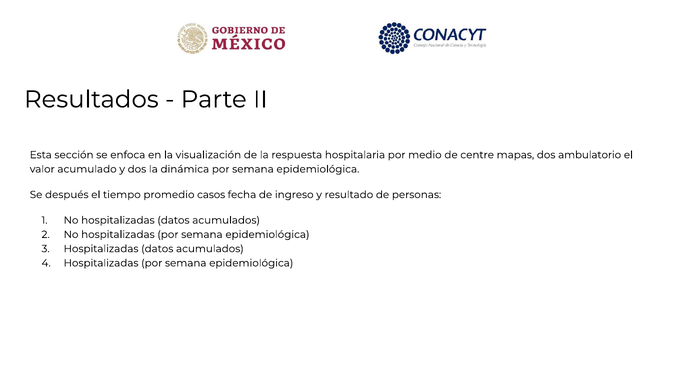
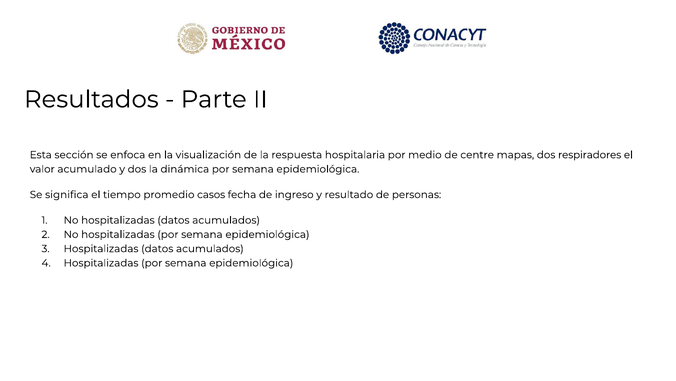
ambulatorio: ambulatorio -> respiradores
después: después -> significa
